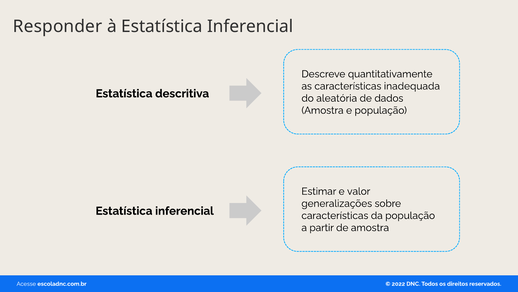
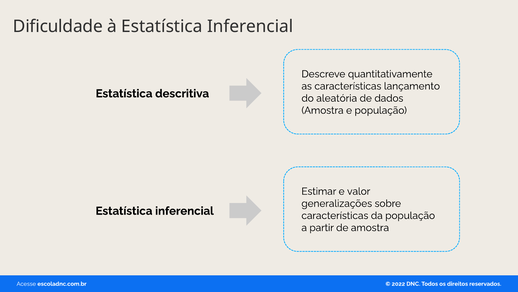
Responder: Responder -> Dificuldade
inadequada: inadequada -> lançamento
